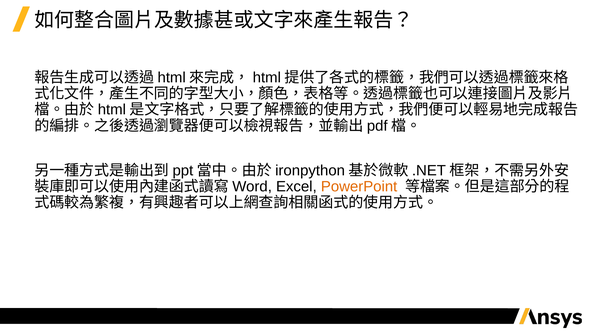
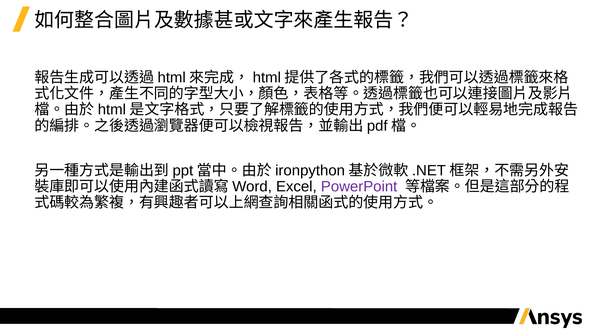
PowerPoint colour: orange -> purple
